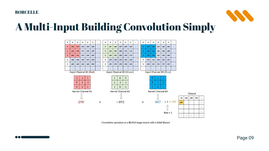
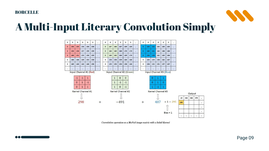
Building: Building -> Literary
